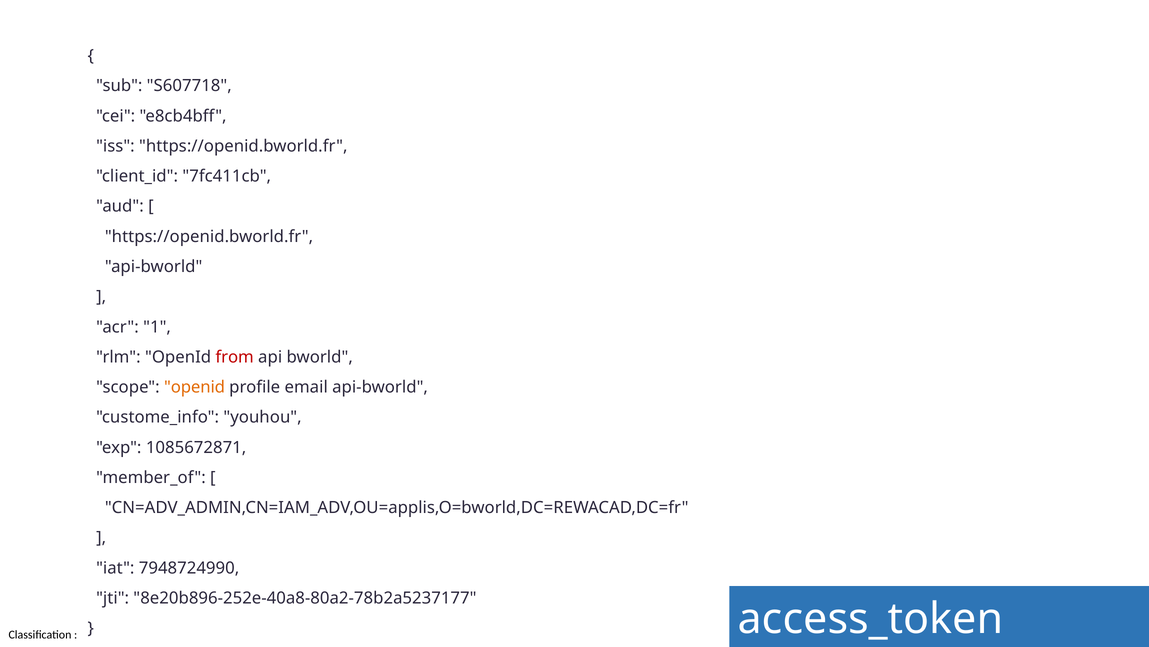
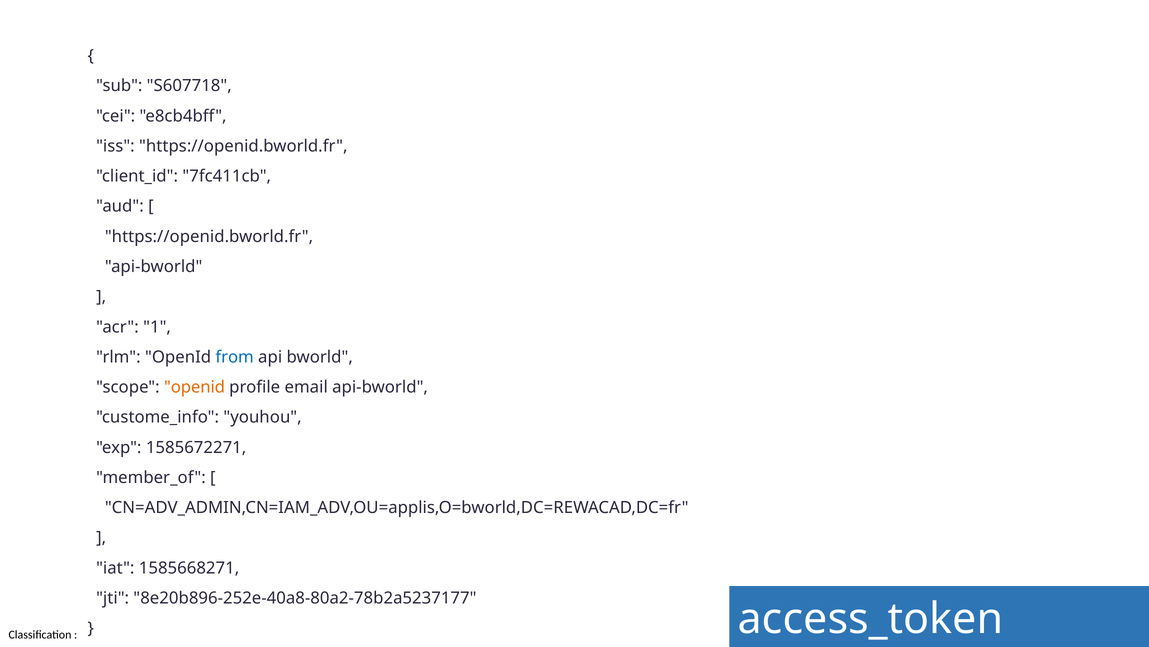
from colour: red -> blue
1085672871: 1085672871 -> 1585672271
7948724990: 7948724990 -> 1585668271
